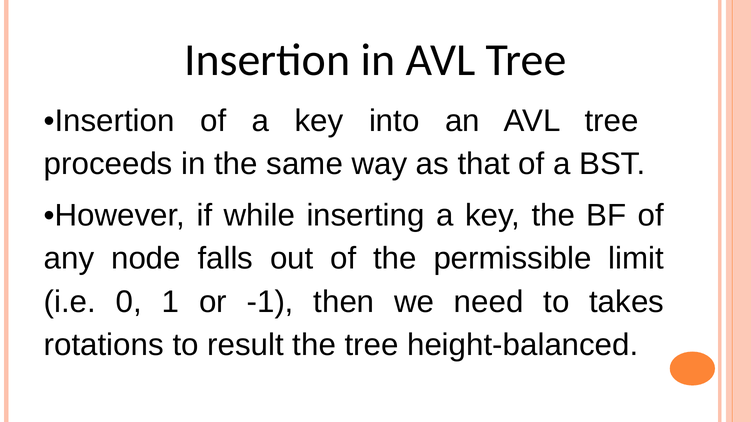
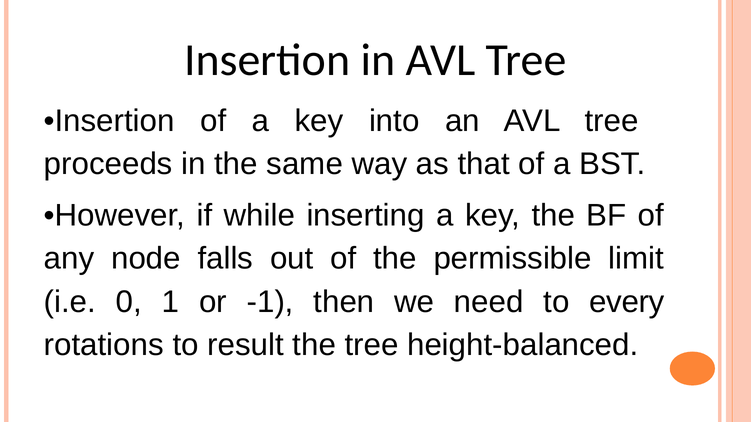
takes: takes -> every
